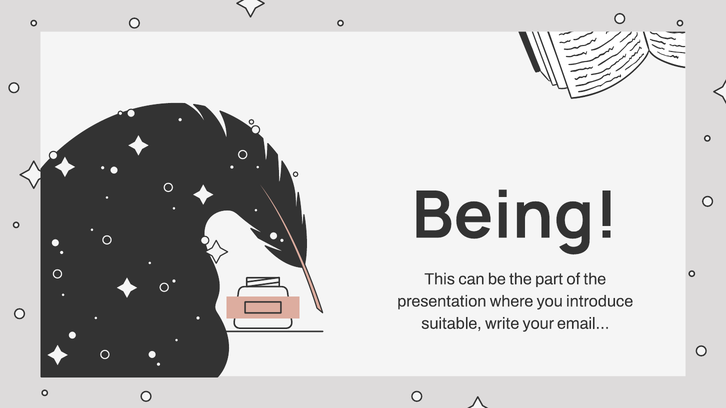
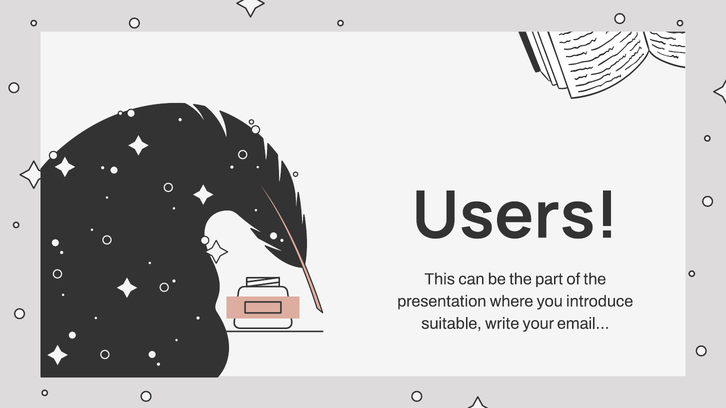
Being: Being -> Users
